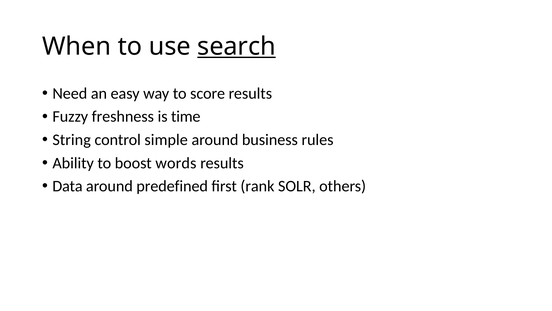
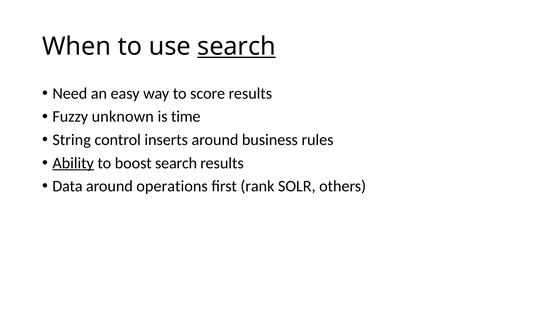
freshness: freshness -> unknown
simple: simple -> inserts
Ability underline: none -> present
boost words: words -> search
predefined: predefined -> operations
